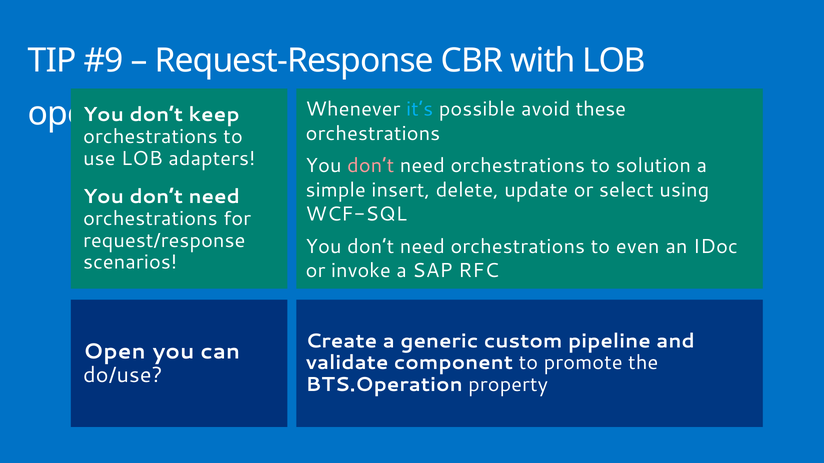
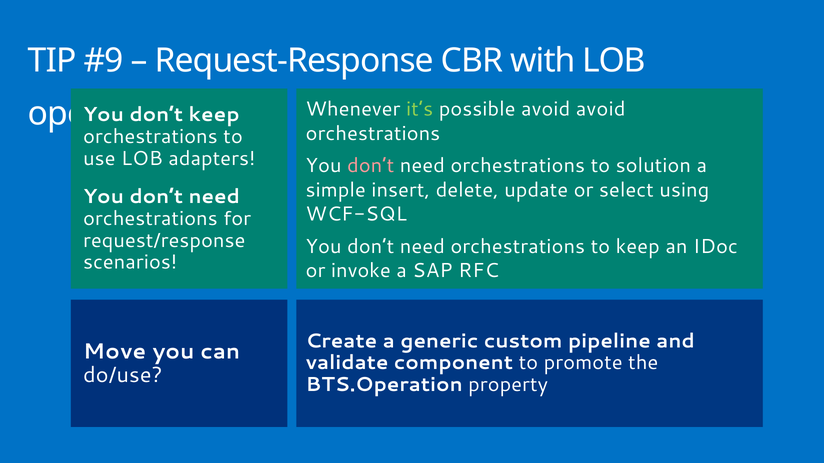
it’s colour: light blue -> light green
avoid these: these -> avoid
to even: even -> keep
Open: Open -> Move
